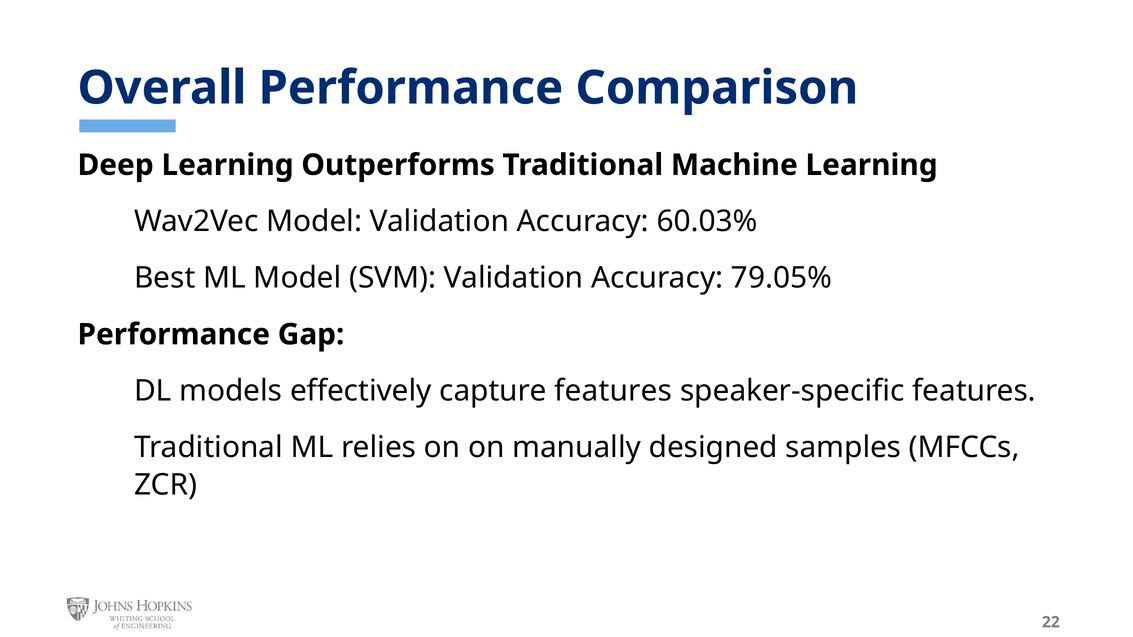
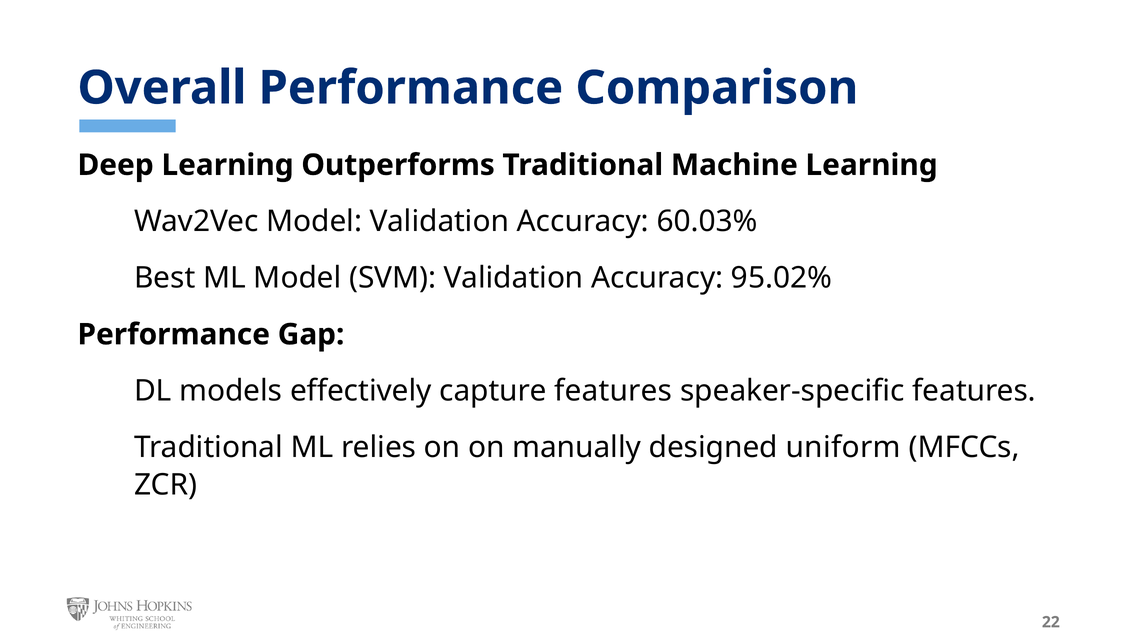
79.05%: 79.05% -> 95.02%
samples: samples -> uniform
